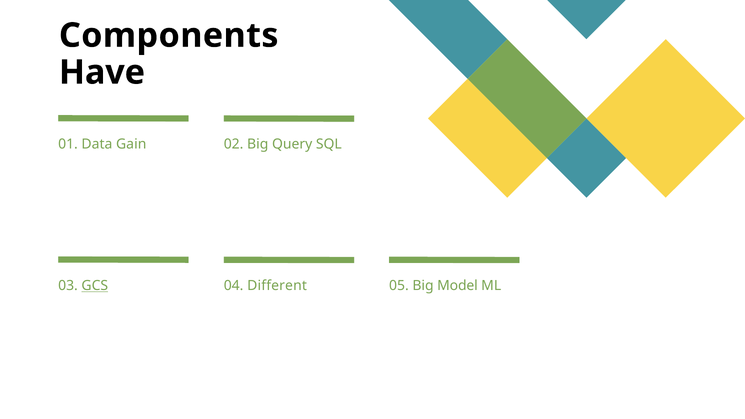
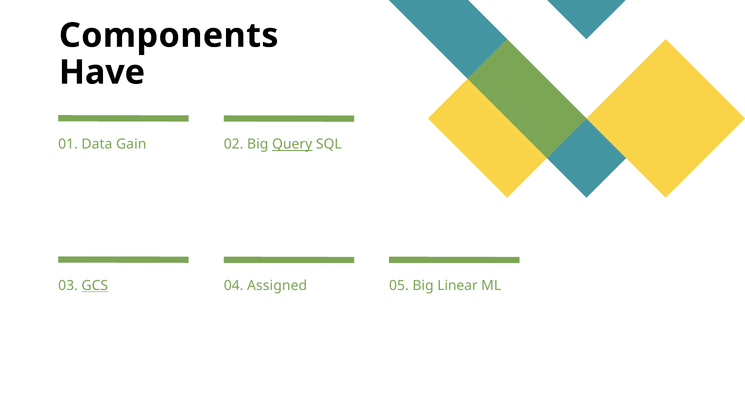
Query underline: none -> present
Different: Different -> Assigned
Model: Model -> Linear
